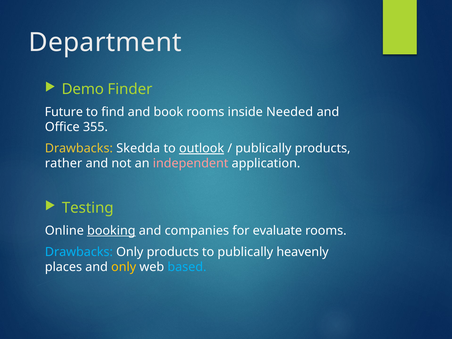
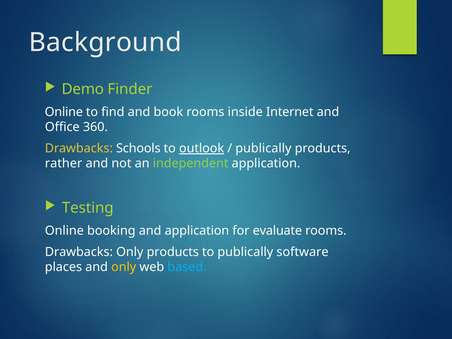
Department: Department -> Background
Future at (64, 112): Future -> Online
Needed: Needed -> Internet
355: 355 -> 360
Skedda: Skedda -> Schools
independent colour: pink -> light green
booking underline: present -> none
and companies: companies -> application
Drawbacks at (79, 252) colour: light blue -> white
heavenly: heavenly -> software
